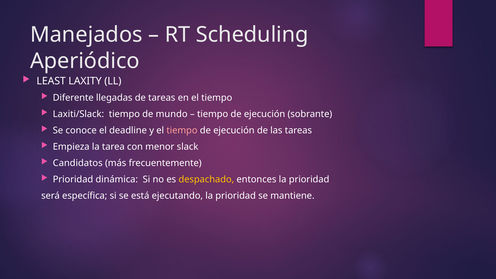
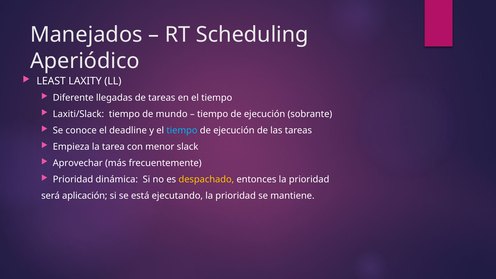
tiempo at (182, 131) colour: pink -> light blue
Candidatos: Candidatos -> Aprovechar
específica: específica -> aplicación
